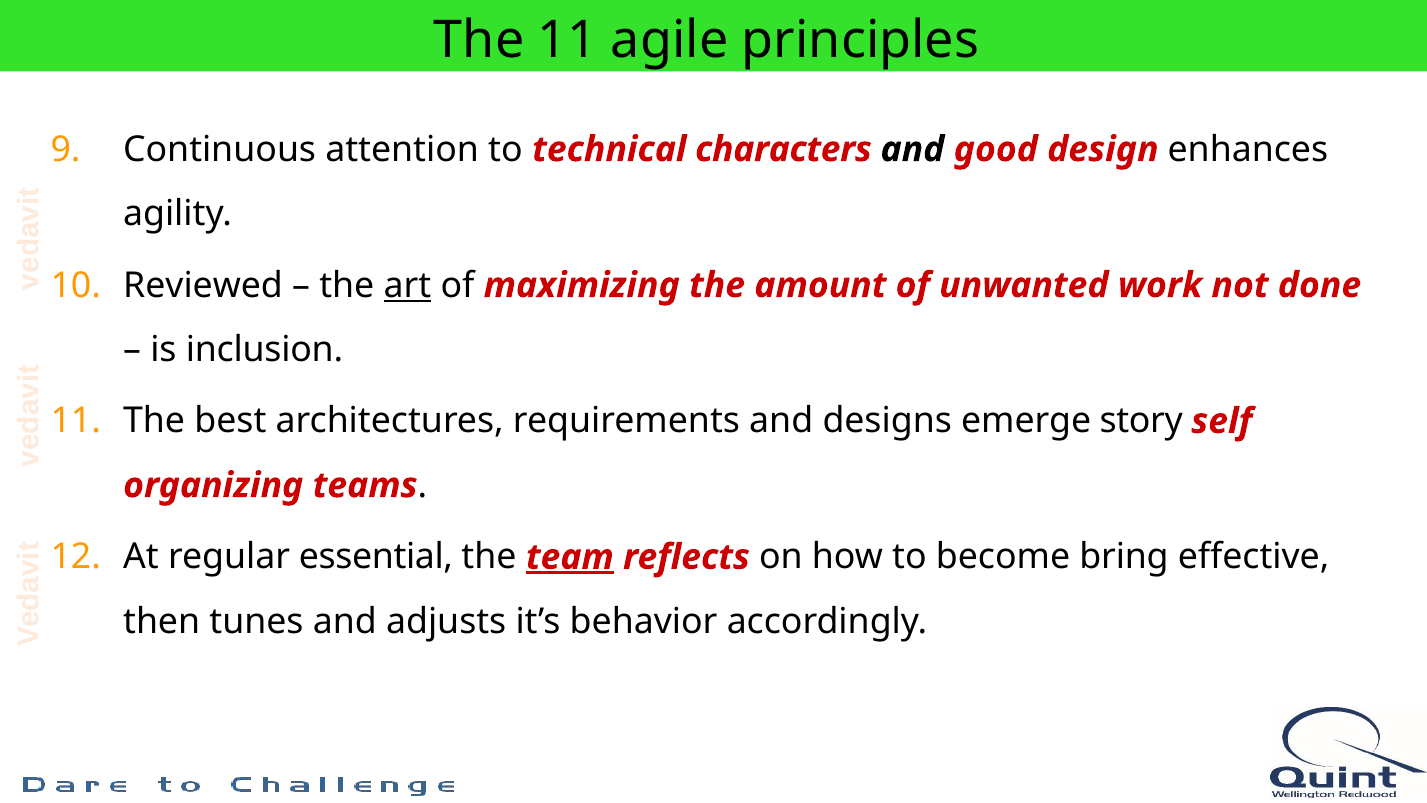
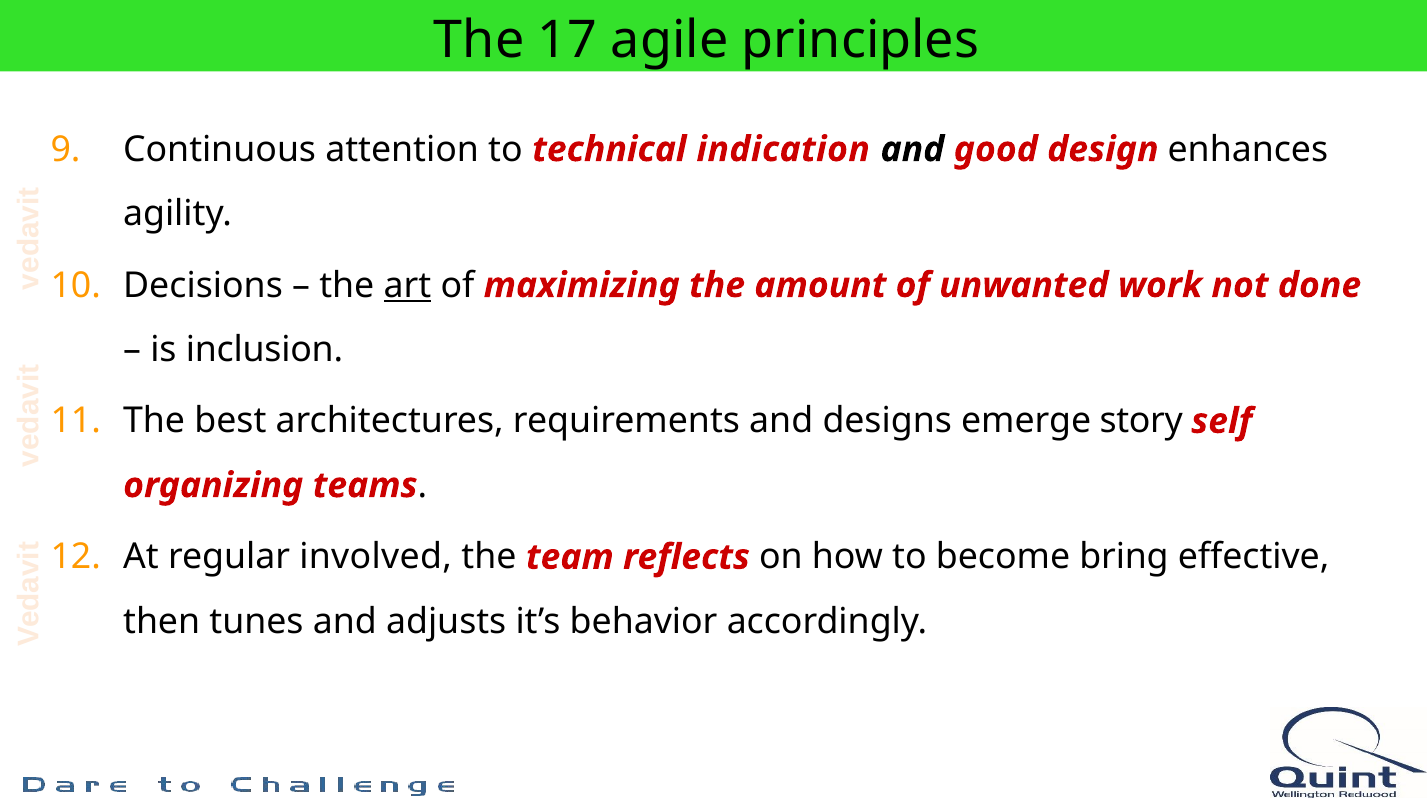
The 11: 11 -> 17
characters: characters -> indication
Reviewed: Reviewed -> Decisions
essential: essential -> involved
team underline: present -> none
